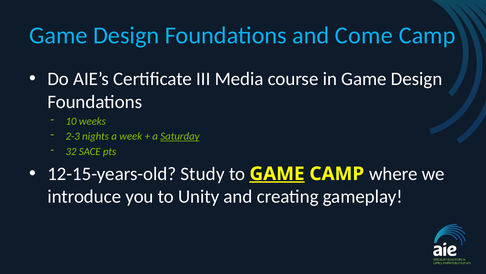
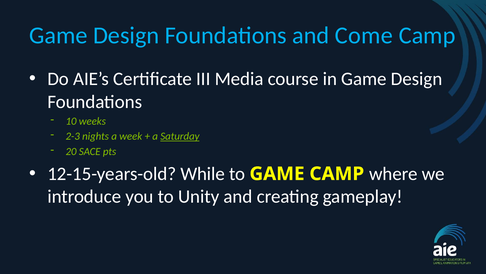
32: 32 -> 20
Study: Study -> While
GAME at (277, 173) underline: present -> none
